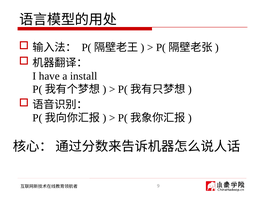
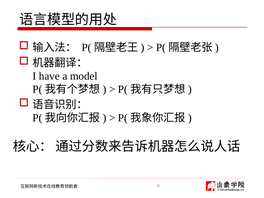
install: install -> model
